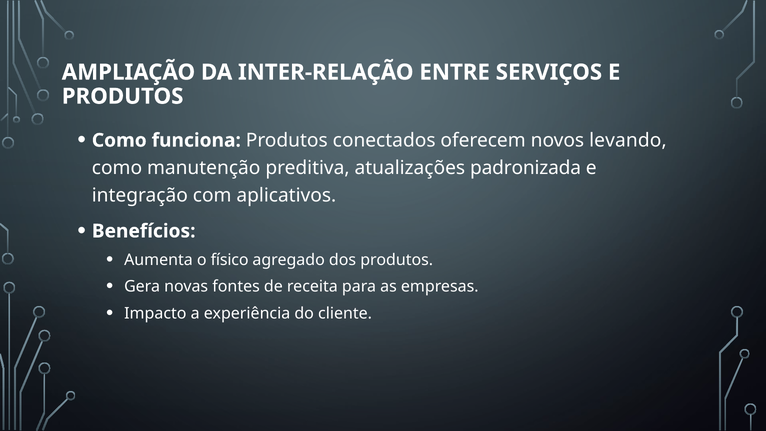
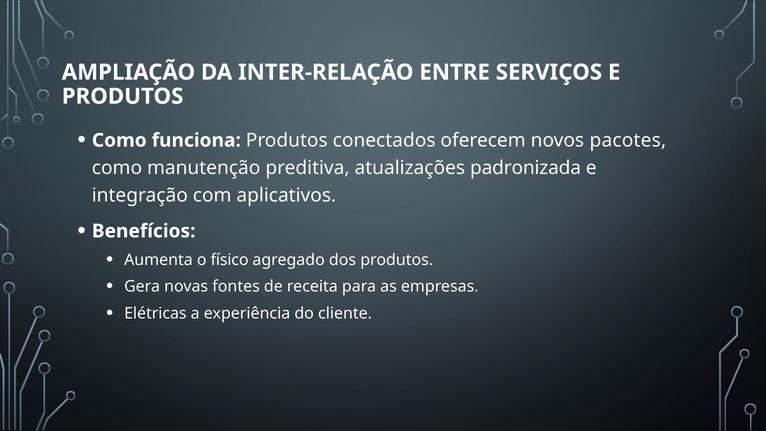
levando: levando -> pacotes
Impacto: Impacto -> Elétricas
